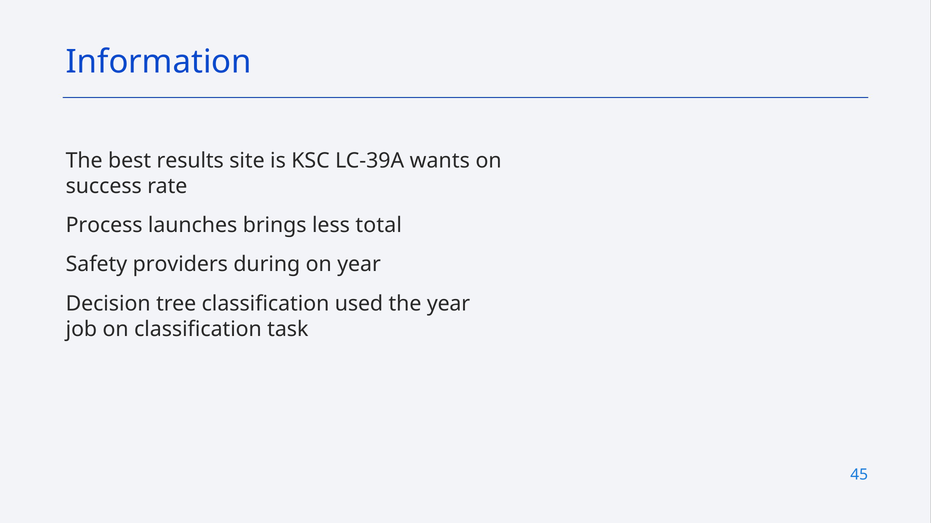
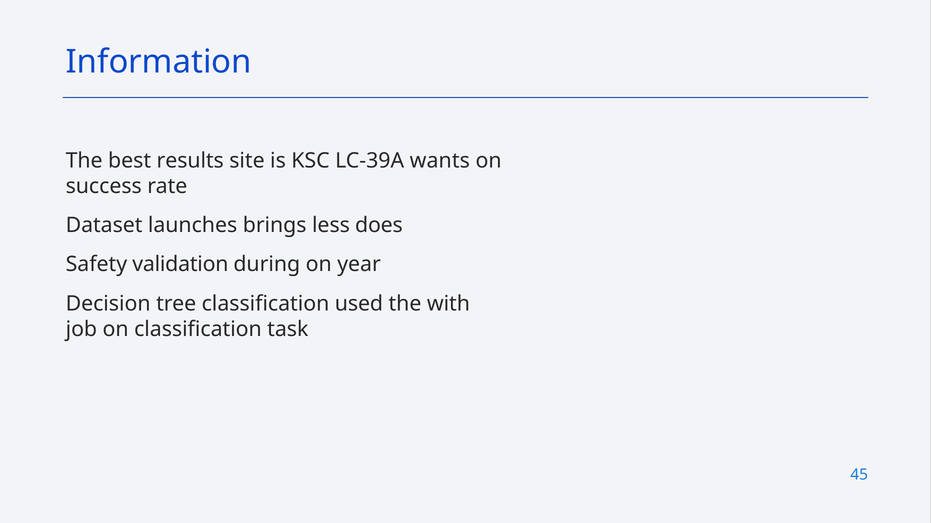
Process: Process -> Dataset
total: total -> does
providers: providers -> validation
the year: year -> with
